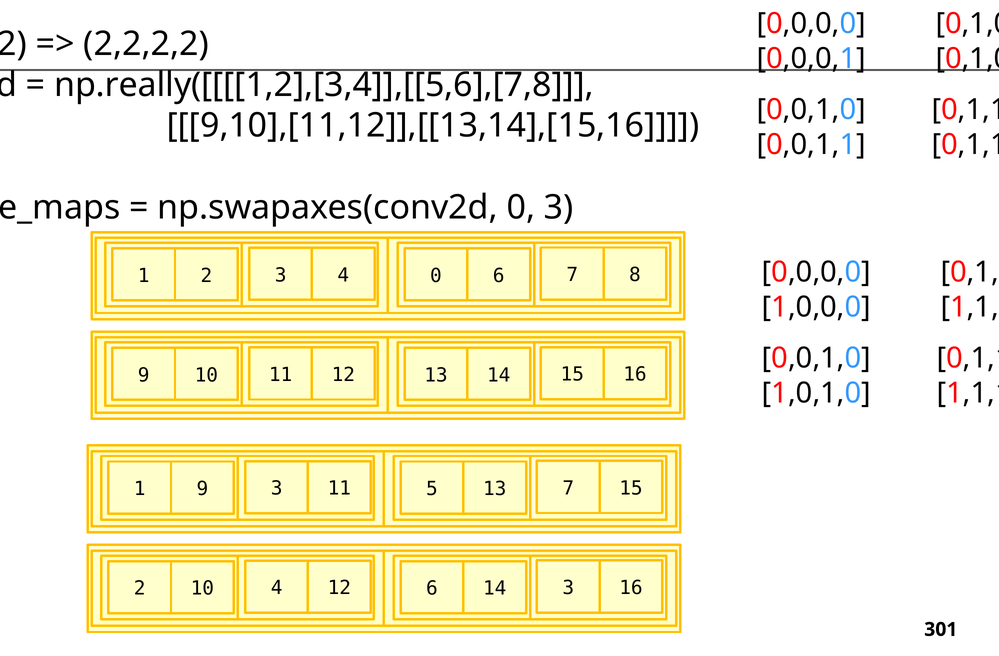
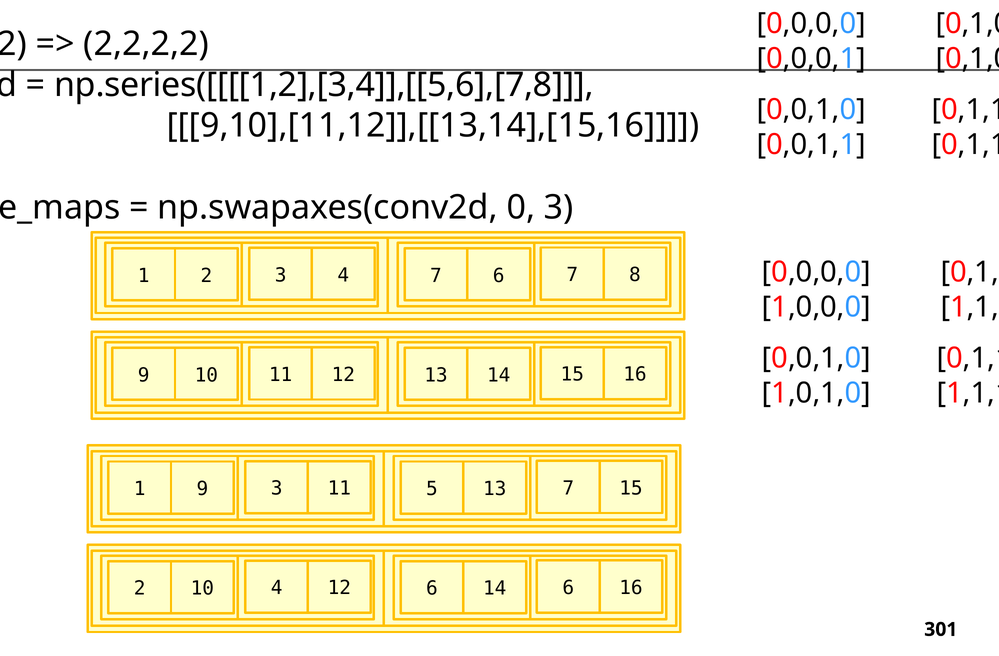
np.really([[[[1,2],[3,4]],[[5,6],[7,8: np.really([[[[1,2],[3,4]],[[5,6],[7,8 -> np.series([[[[1,2],[3,4]],[[5,6],[7,8
4 0: 0 -> 7
14 3: 3 -> 6
